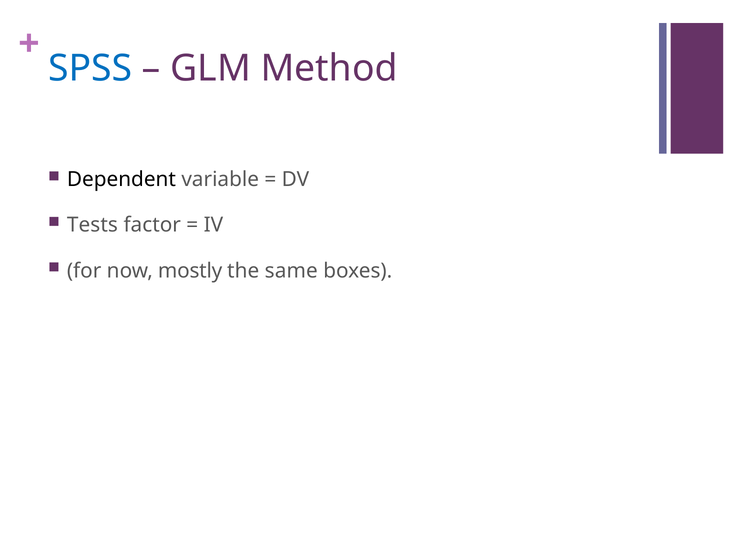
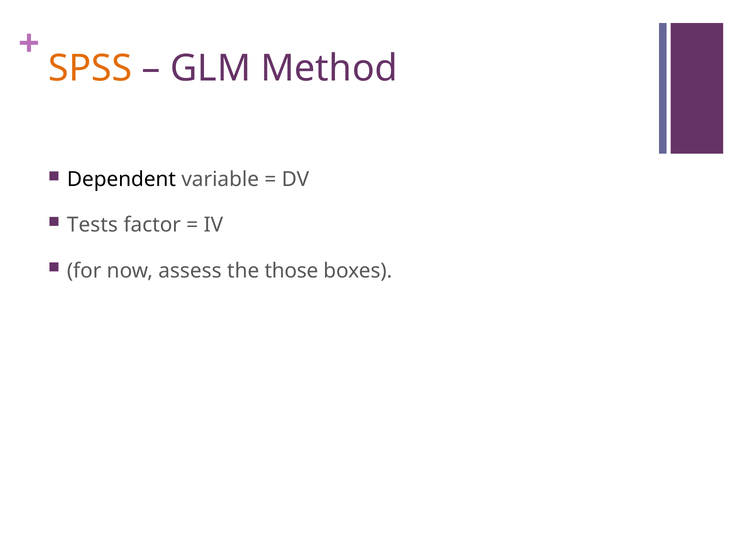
SPSS colour: blue -> orange
mostly: mostly -> assess
same: same -> those
